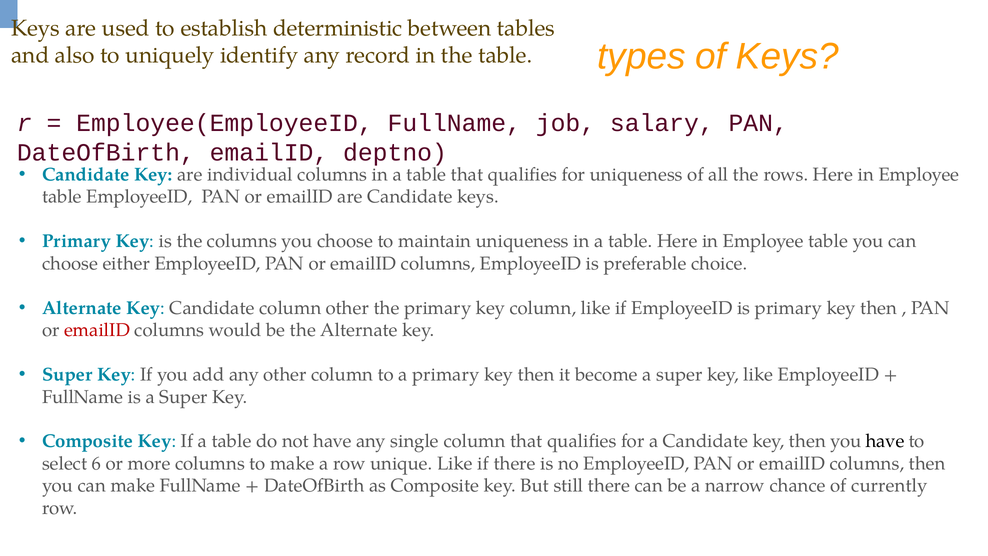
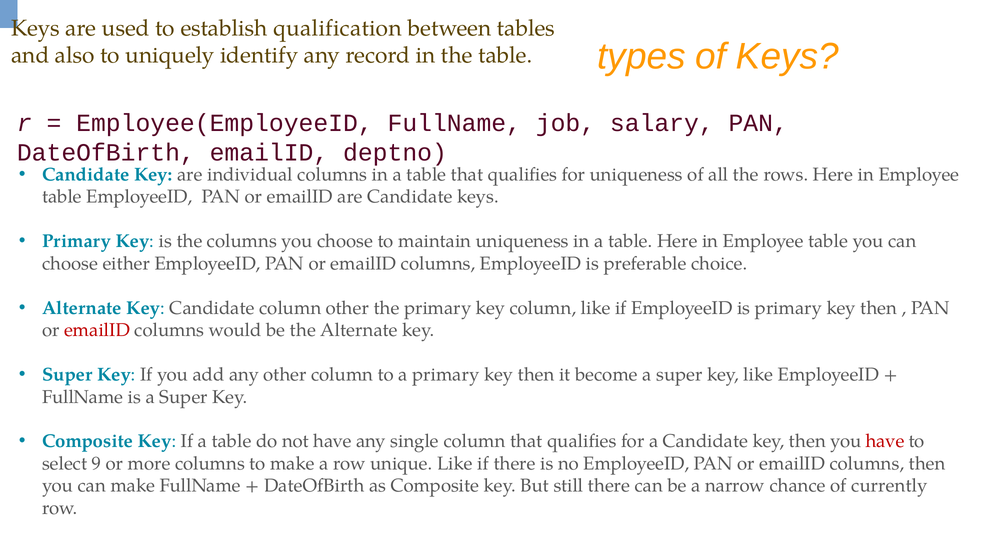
deterministic: deterministic -> qualification
have at (885, 441) colour: black -> red
6: 6 -> 9
